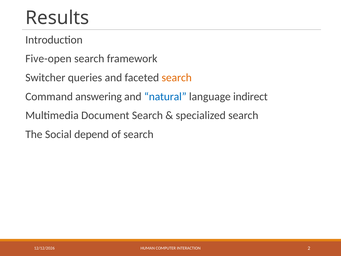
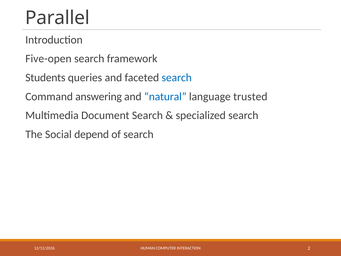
Results: Results -> Parallel
Switcher: Switcher -> Students
search at (177, 78) colour: orange -> blue
indirect: indirect -> trusted
